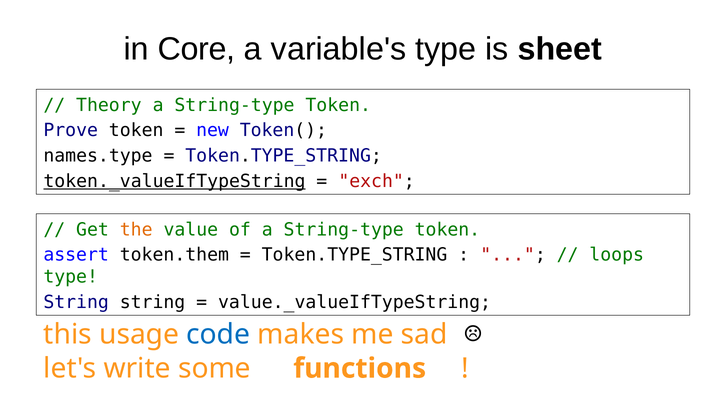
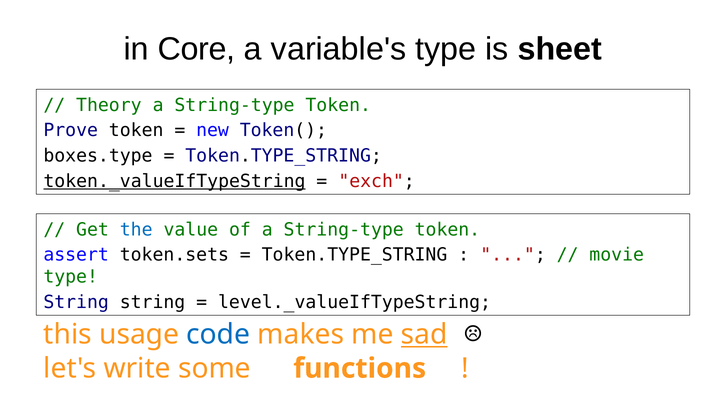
names.type: names.type -> boxes.type
the colour: orange -> blue
token.them: token.them -> token.sets
loops: loops -> movie
value._valueIfTypeString: value._valueIfTypeString -> level._valueIfTypeString
sad underline: none -> present
